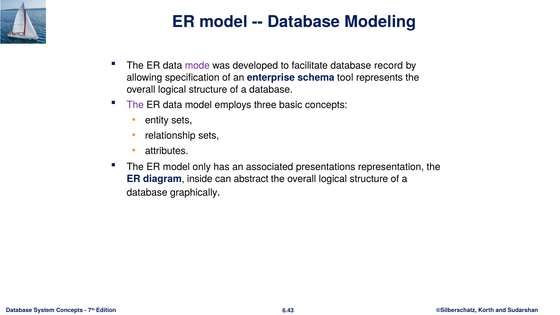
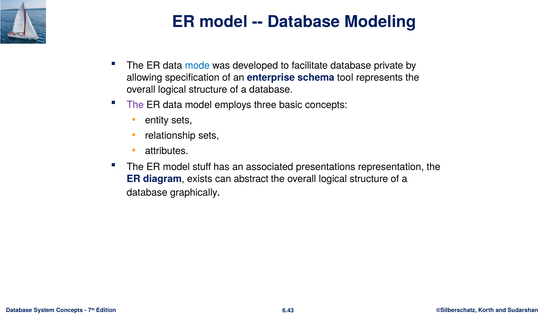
mode colour: purple -> blue
record: record -> private
only: only -> stuff
inside: inside -> exists
